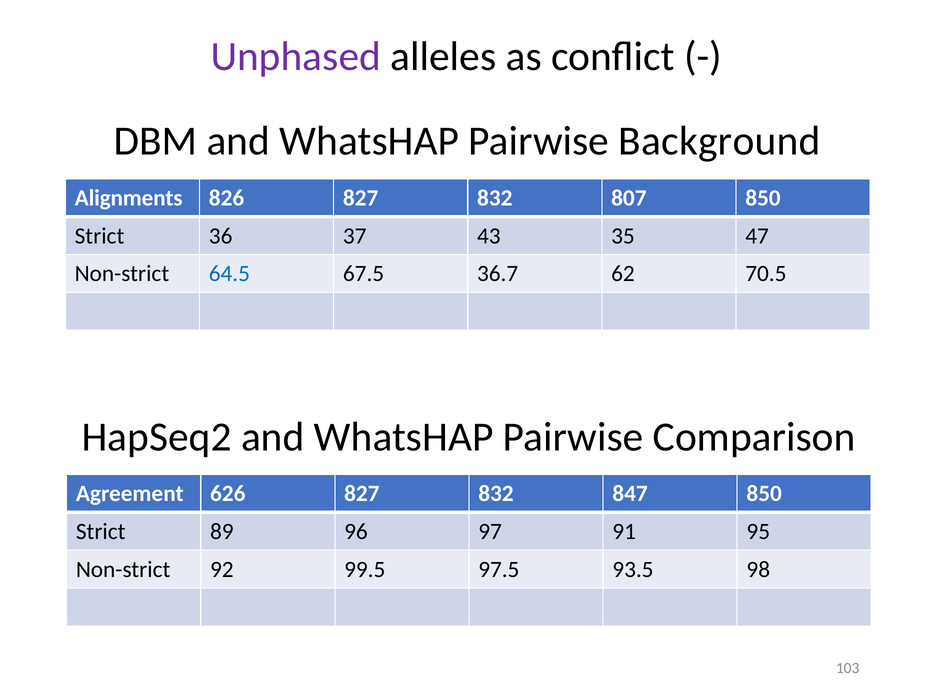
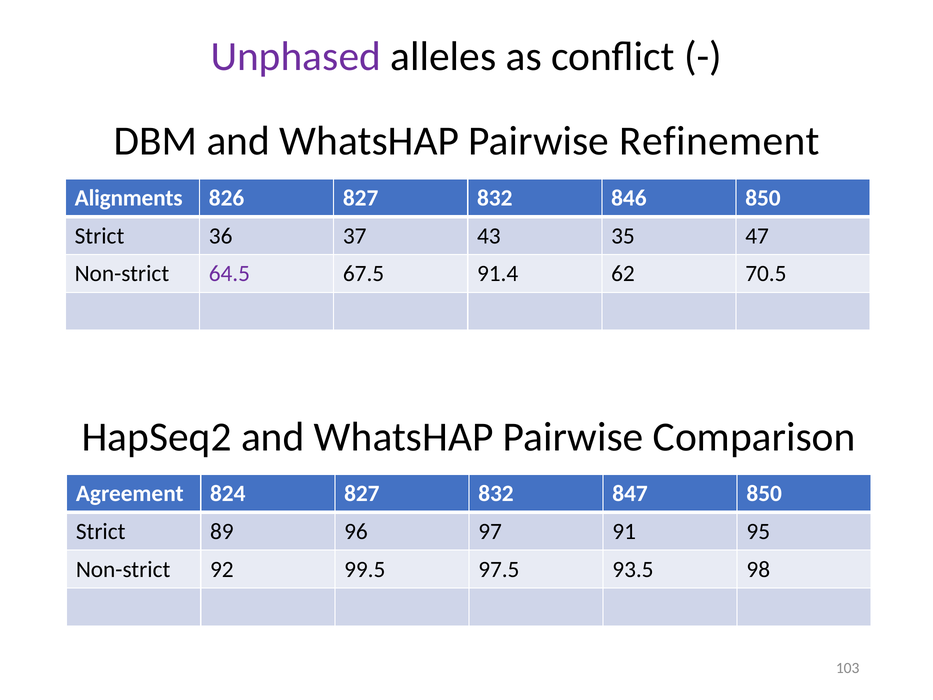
Background: Background -> Refinement
807: 807 -> 846
64.5 colour: blue -> purple
36.7: 36.7 -> 91.4
626: 626 -> 824
